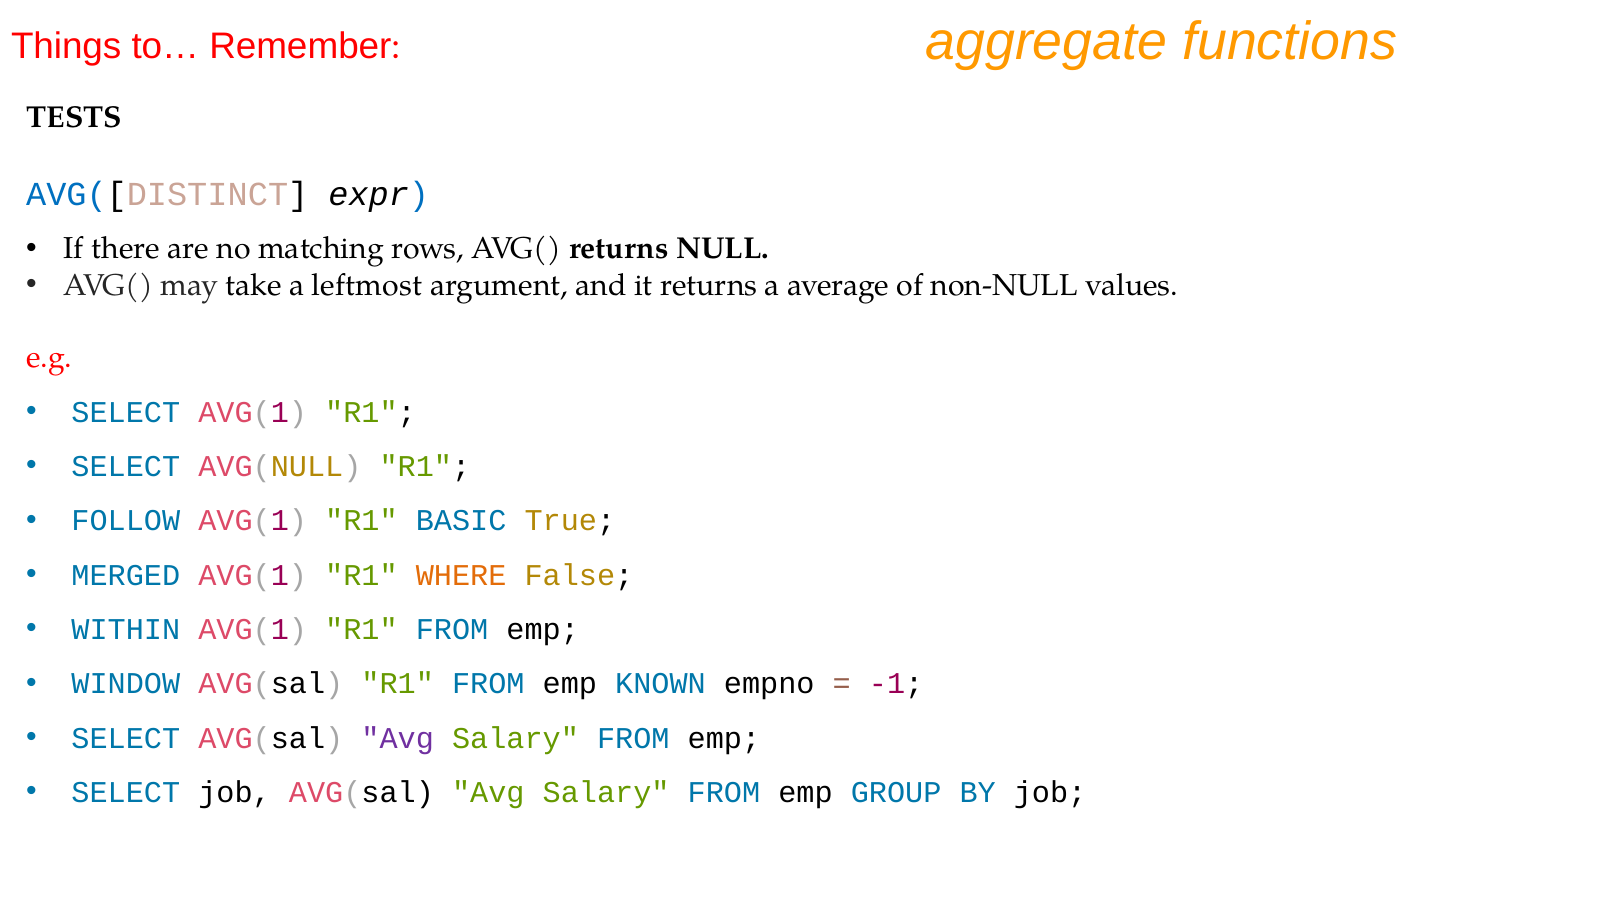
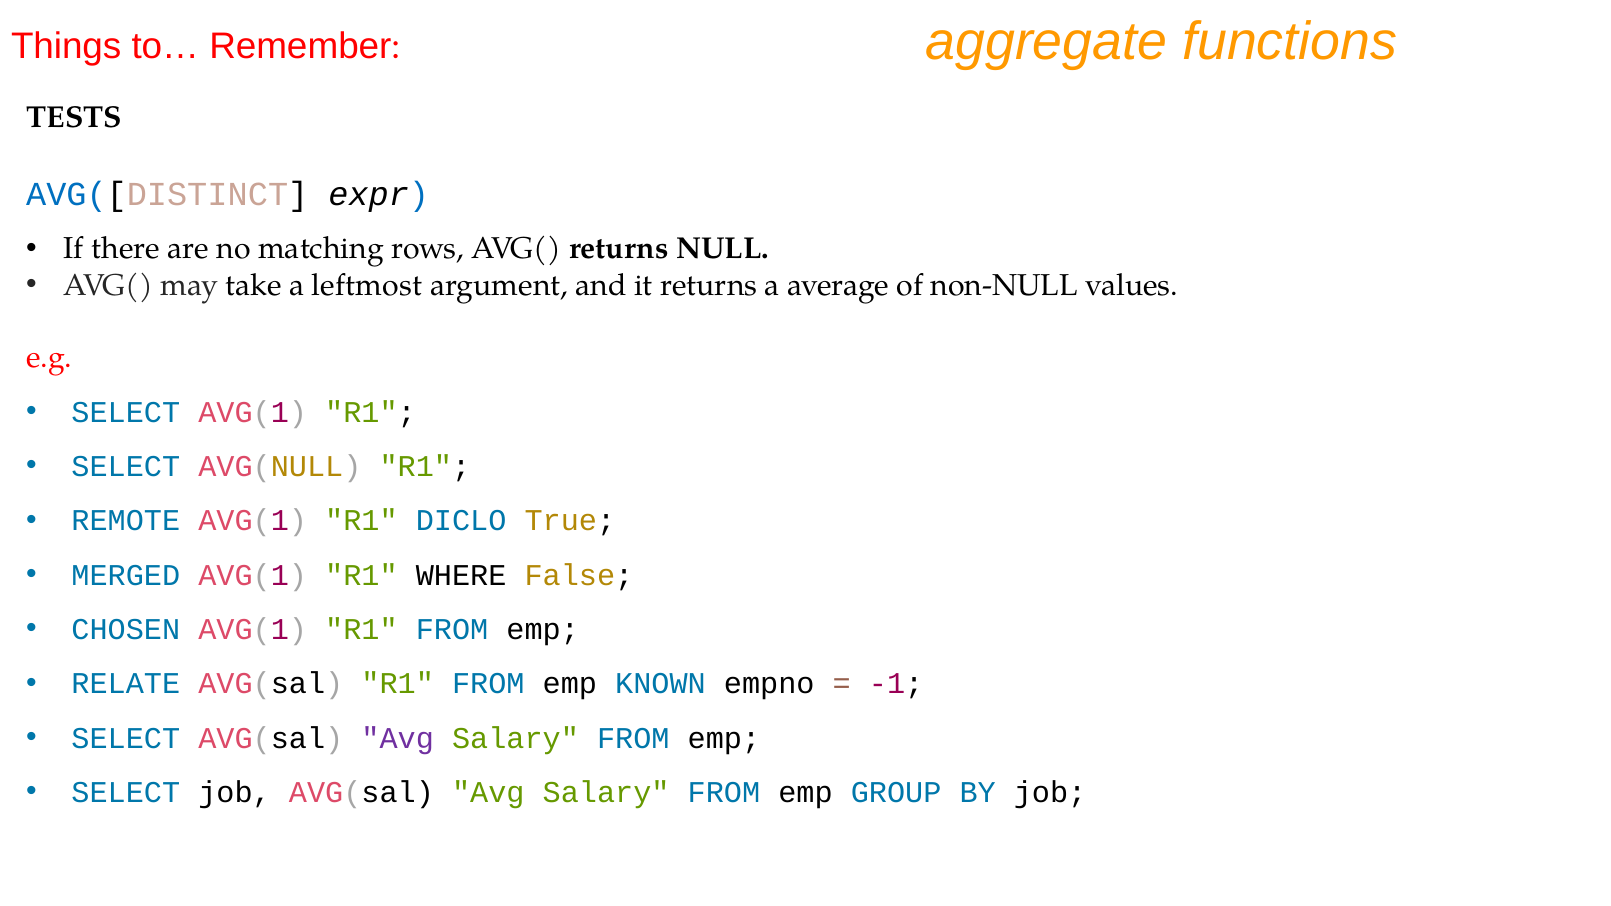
FOLLOW: FOLLOW -> REMOTE
BASIC: BASIC -> DICLO
WHERE colour: orange -> black
WITHIN: WITHIN -> CHOSEN
WINDOW: WINDOW -> RELATE
